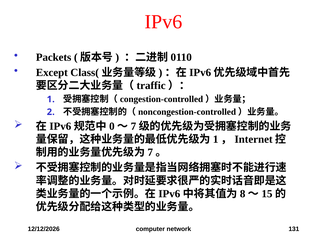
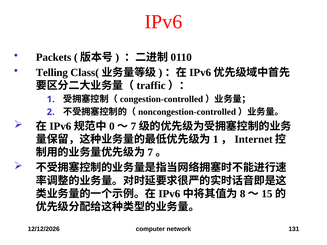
Except: Except -> Telling
